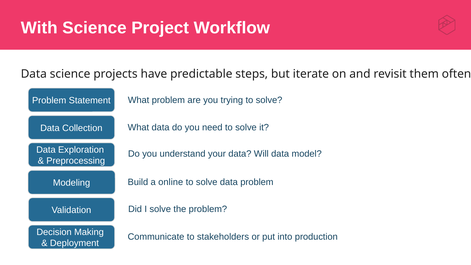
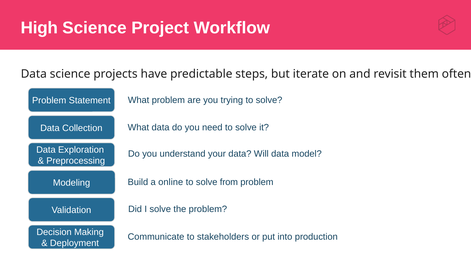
With: With -> High
solve data: data -> from
